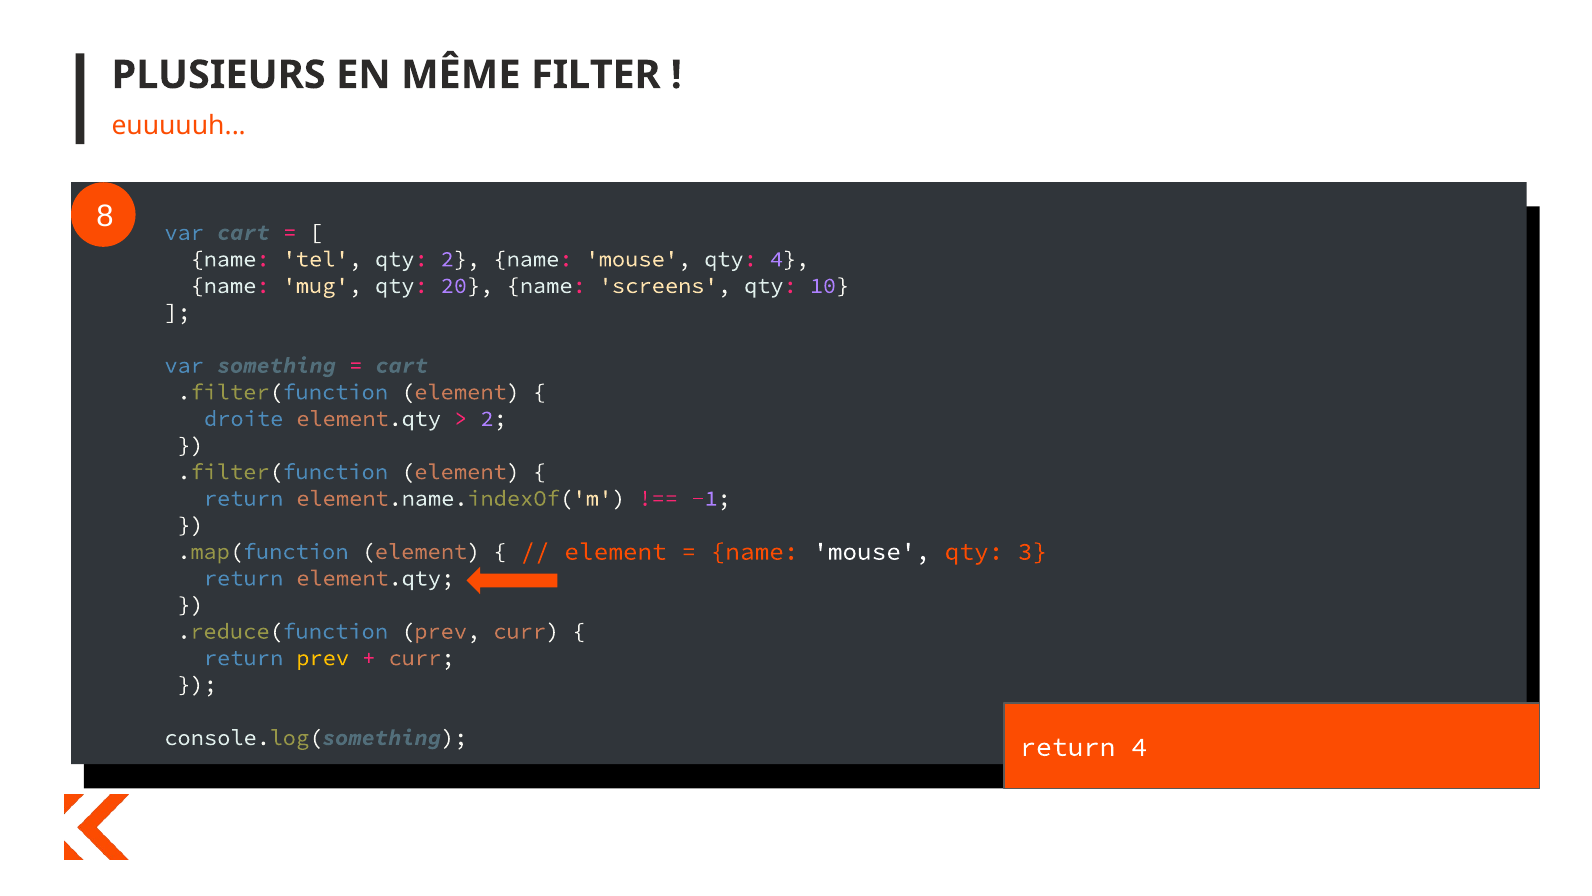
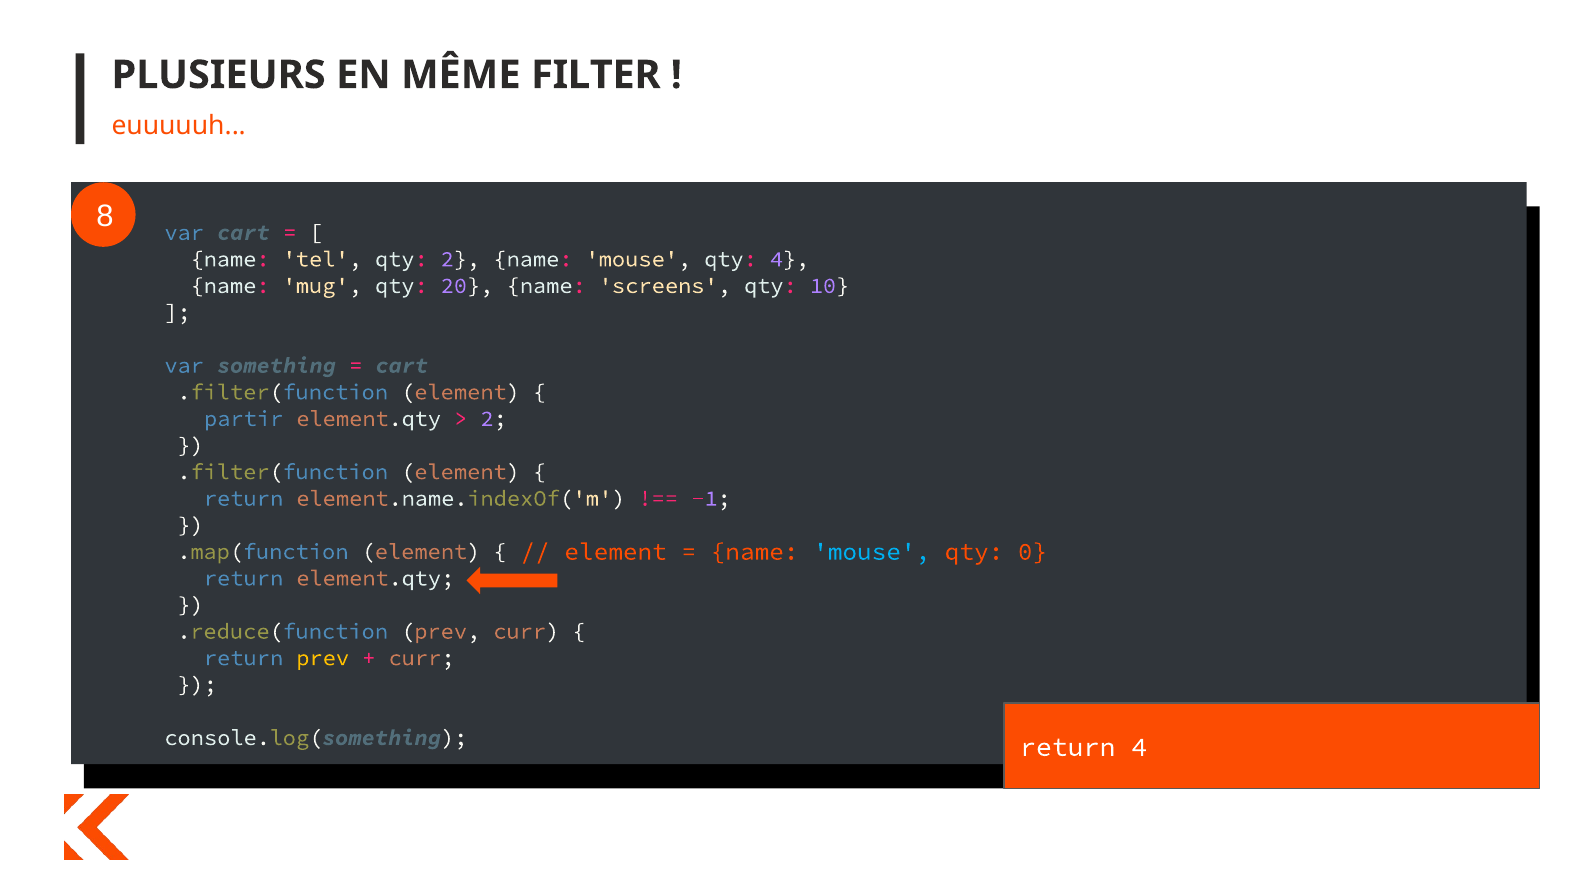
droite: droite -> partir
mouse at (872, 551) colour: white -> light blue
3: 3 -> 0
